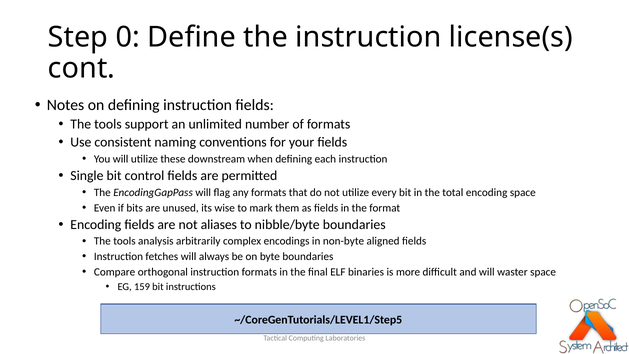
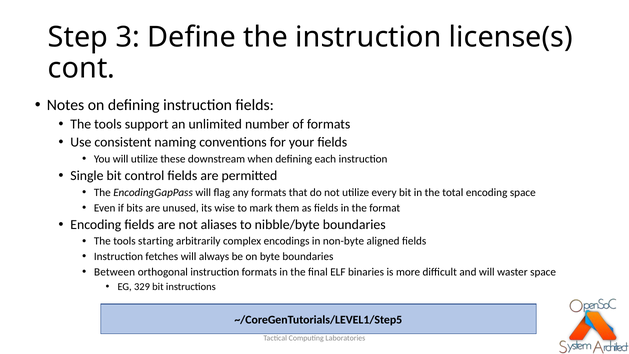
0: 0 -> 3
analysis: analysis -> starting
Compare: Compare -> Between
159: 159 -> 329
